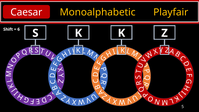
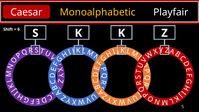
Playfair colour: yellow -> white
